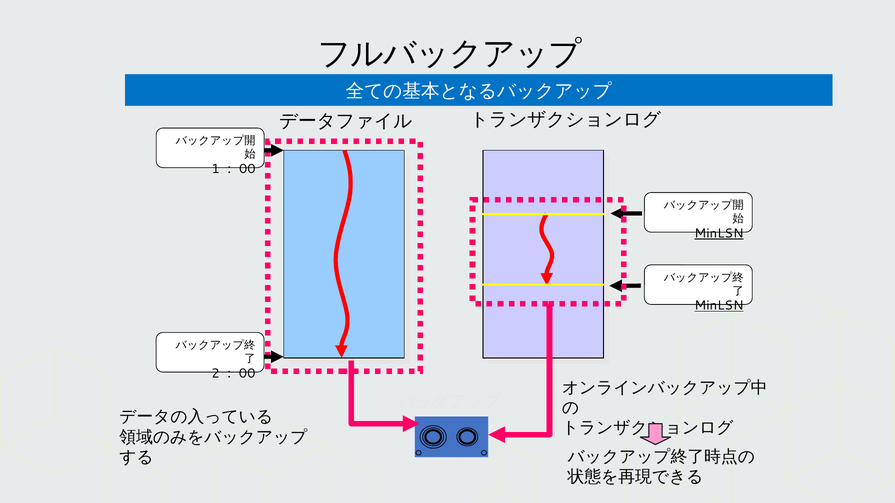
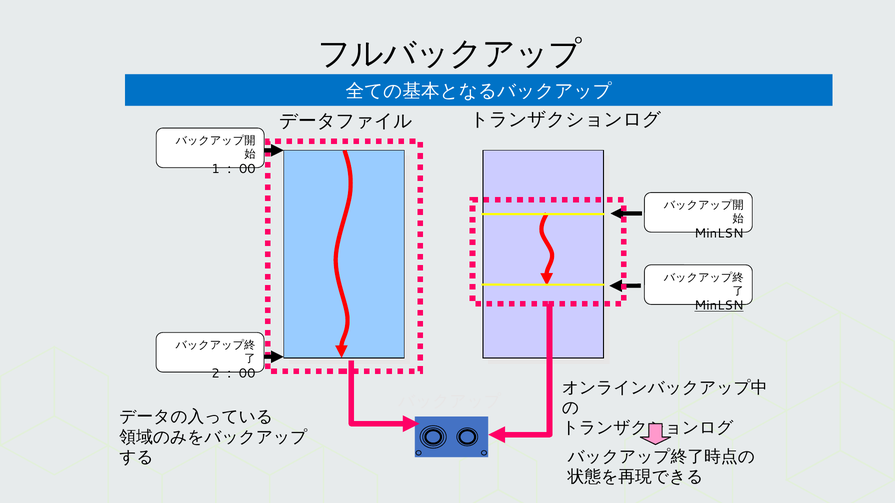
MinLSN at (719, 234) underline: present -> none
